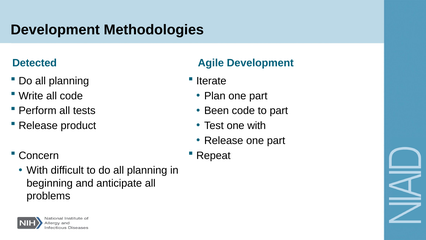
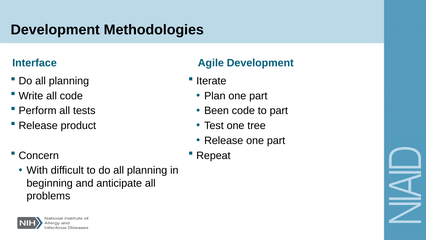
Detected: Detected -> Interface
one with: with -> tree
